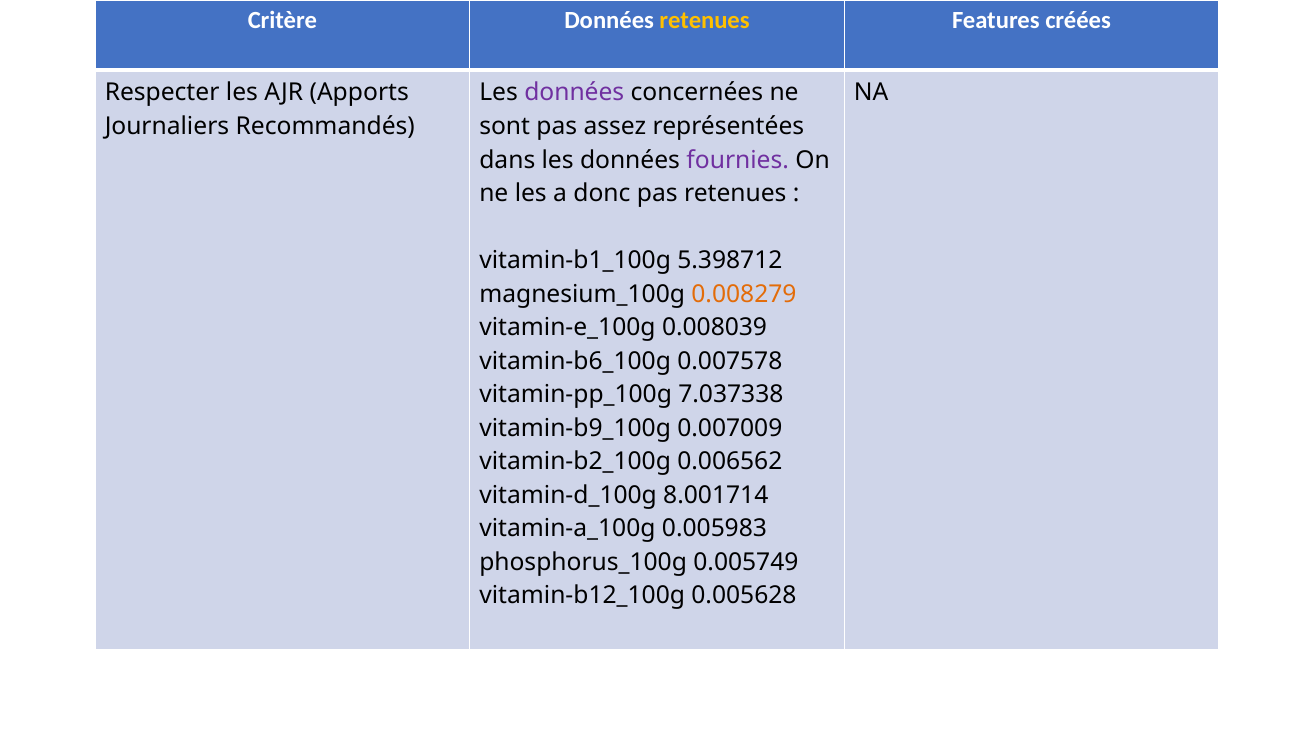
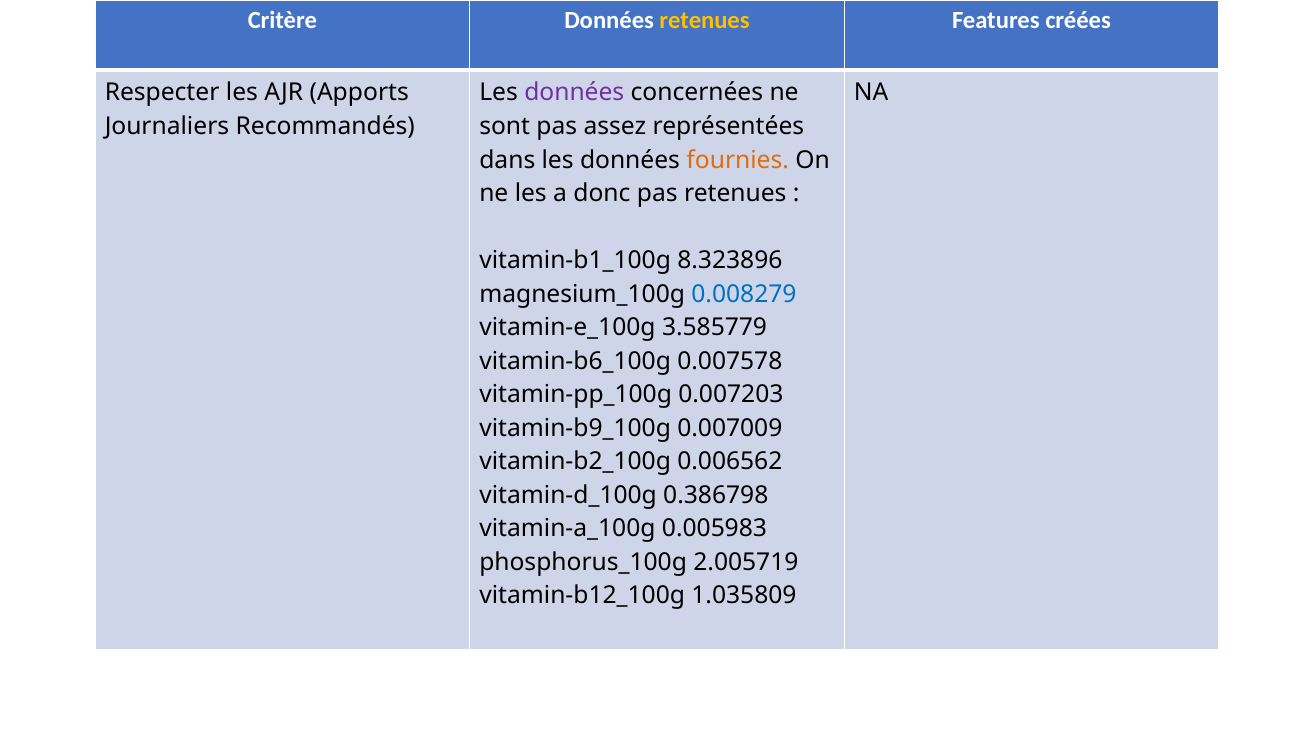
fournies colour: purple -> orange
5.398712: 5.398712 -> 8.323896
0.008279 colour: orange -> blue
0.008039: 0.008039 -> 3.585779
7.037338: 7.037338 -> 0.007203
8.001714: 8.001714 -> 0.386798
0.005749: 0.005749 -> 2.005719
0.005628: 0.005628 -> 1.035809
